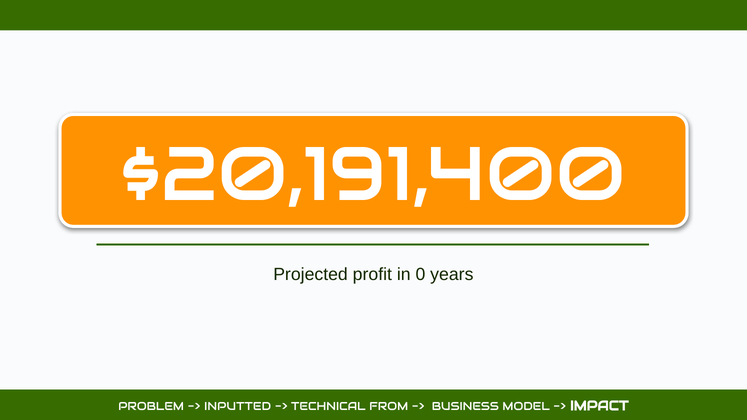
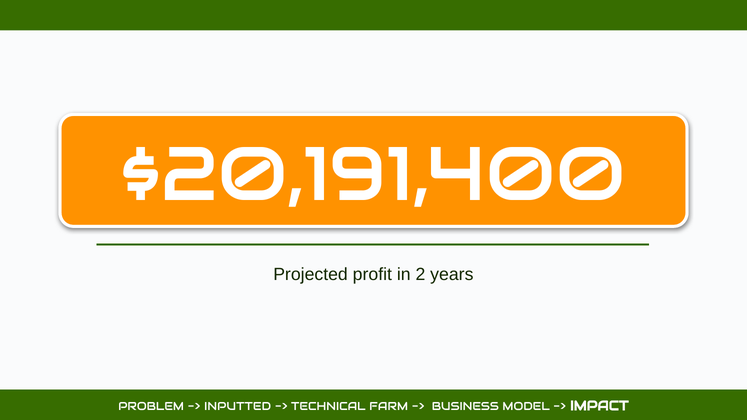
0: 0 -> 2
FROM: FROM -> FARM
